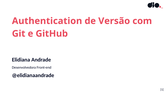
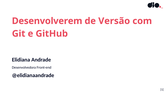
Authentication: Authentication -> Desenvolverem
